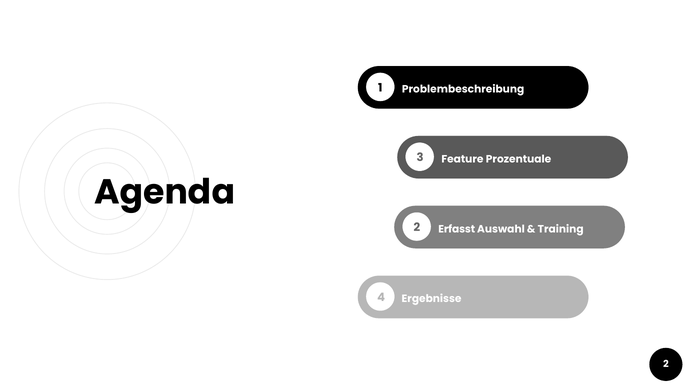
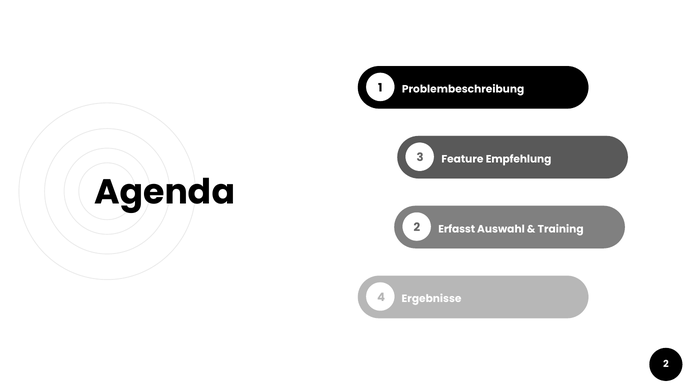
Prozentuale: Prozentuale -> Empfehlung
